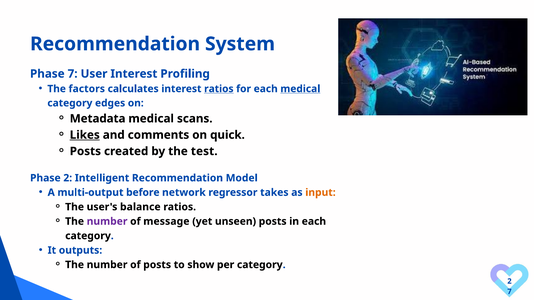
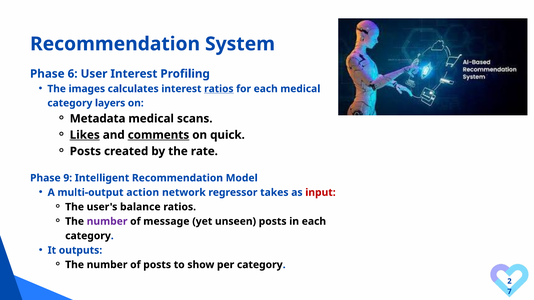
Phase 7: 7 -> 6
factors: factors -> images
medical at (300, 89) underline: present -> none
edges: edges -> layers
comments underline: none -> present
test: test -> rate
Phase 2: 2 -> 9
before: before -> action
input colour: orange -> red
